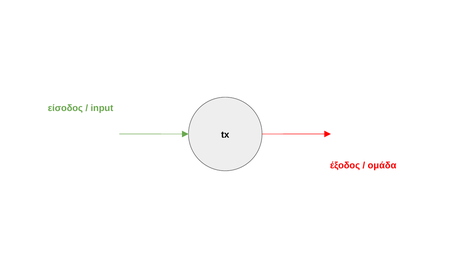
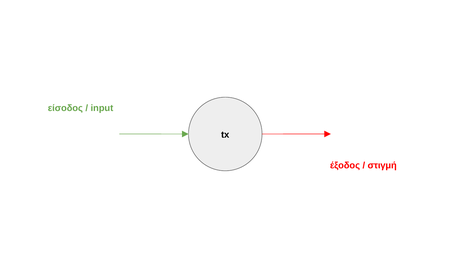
ομάδα: ομάδα -> στιγμή
